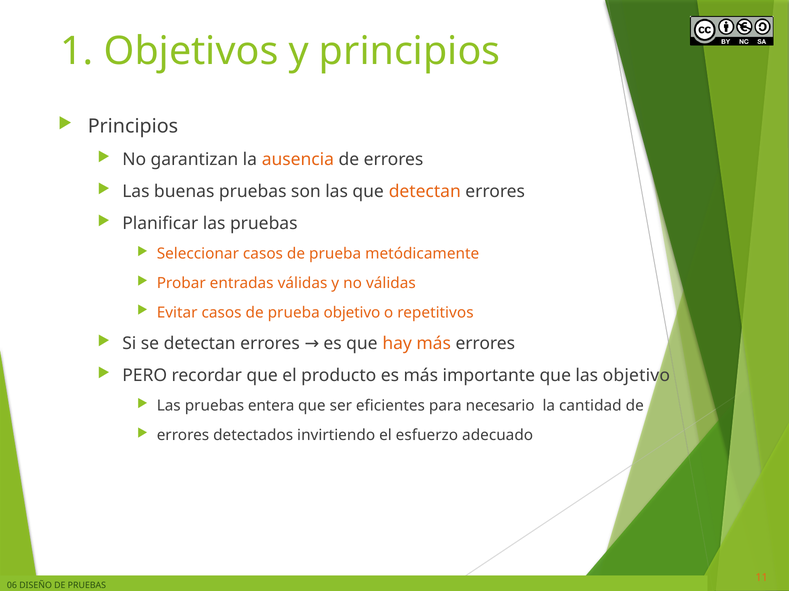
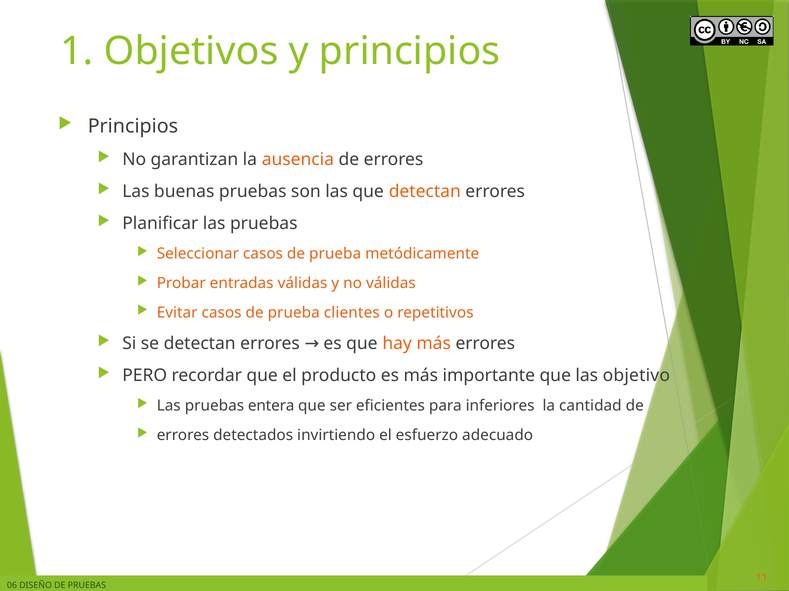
prueba objetivo: objetivo -> clientes
necesario: necesario -> inferiores
